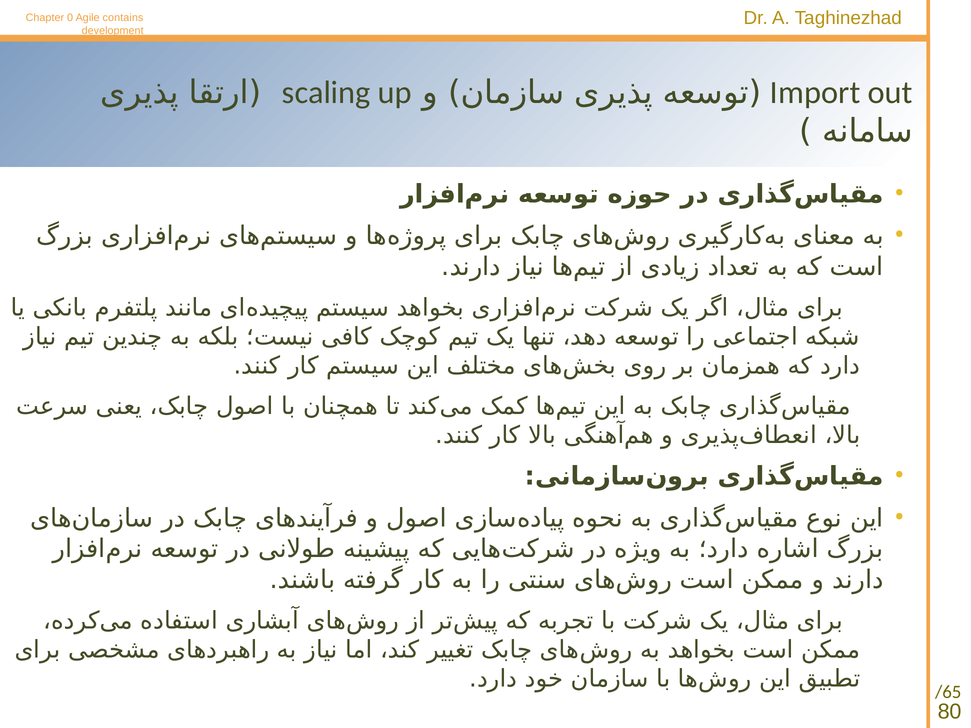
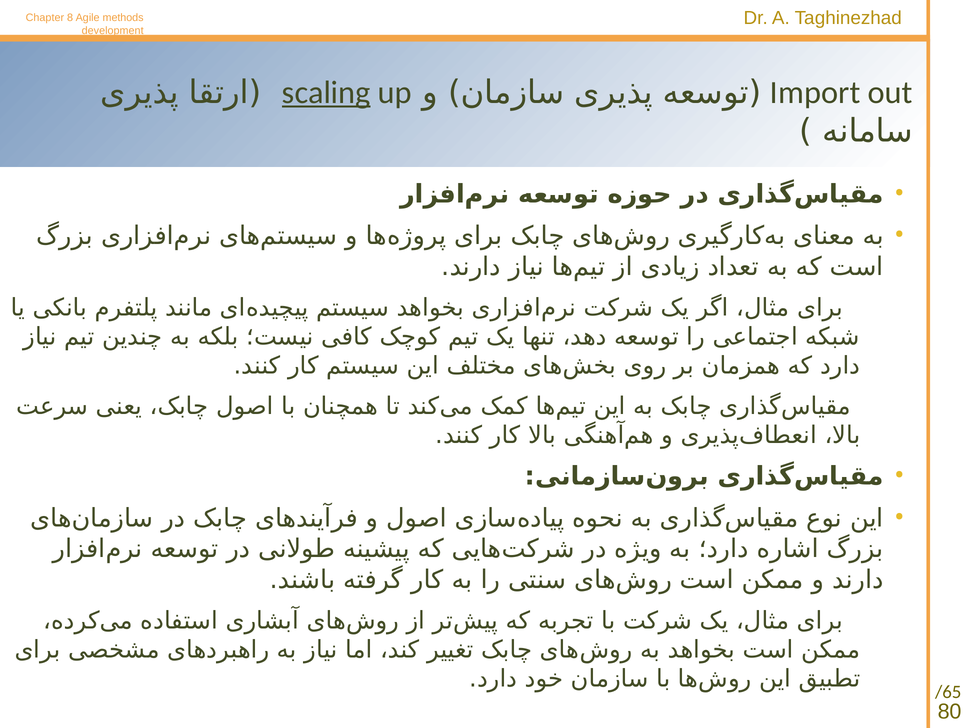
0: 0 -> 8
contains: contains -> methods
scaling underline: none -> present
